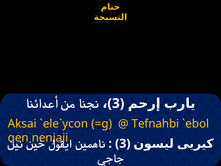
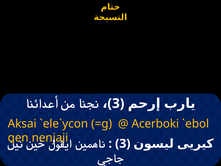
Tefnahbi: Tefnahbi -> Acerboki
